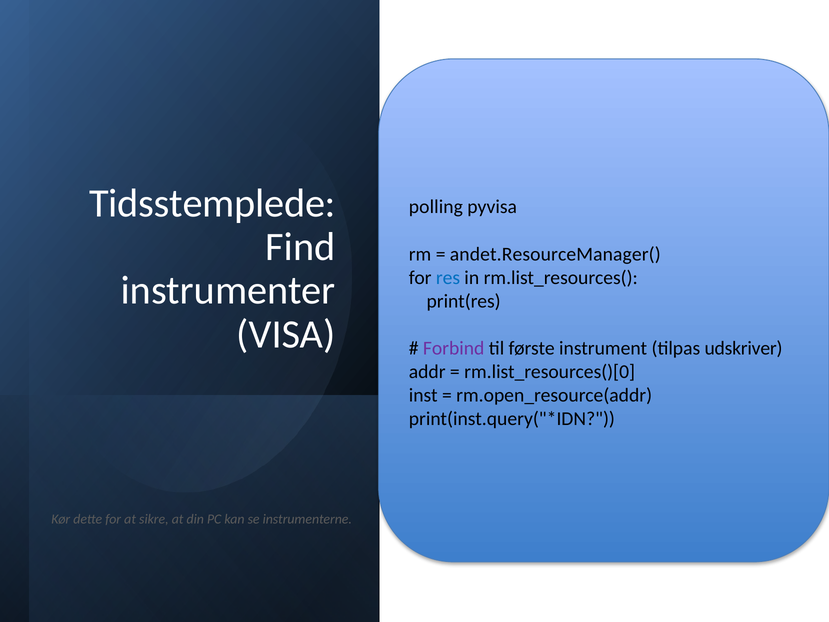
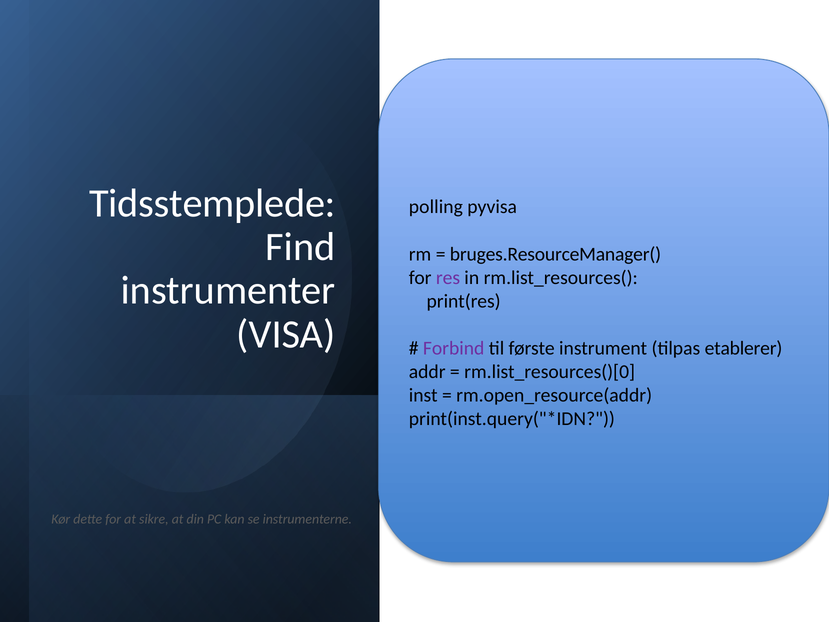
andet.ResourceManager(: andet.ResourceManager( -> bruges.ResourceManager(
res colour: blue -> purple
udskriver: udskriver -> etablerer
